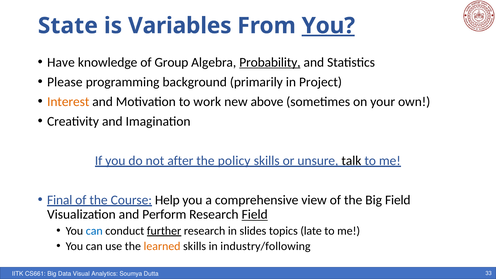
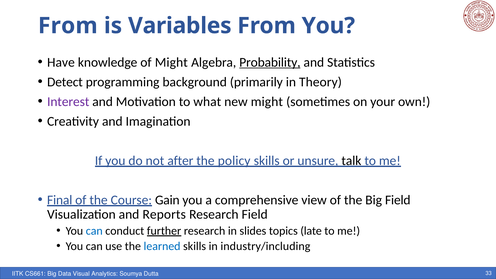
State at (68, 26): State -> From
You at (328, 26) underline: present -> none
of Group: Group -> Might
Please: Please -> Detect
Project: Project -> Theory
Interest colour: orange -> purple
work: work -> what
new above: above -> might
Help: Help -> Gain
Perform: Perform -> Reports
Field at (255, 214) underline: present -> none
learned colour: orange -> blue
industry/following: industry/following -> industry/including
